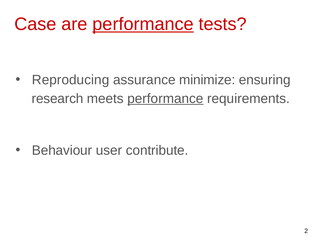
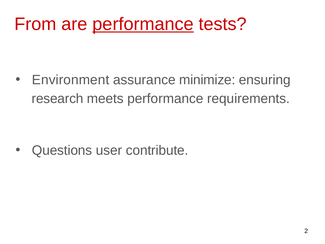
Case: Case -> From
Reproducing: Reproducing -> Environment
performance at (165, 99) underline: present -> none
Behaviour: Behaviour -> Questions
